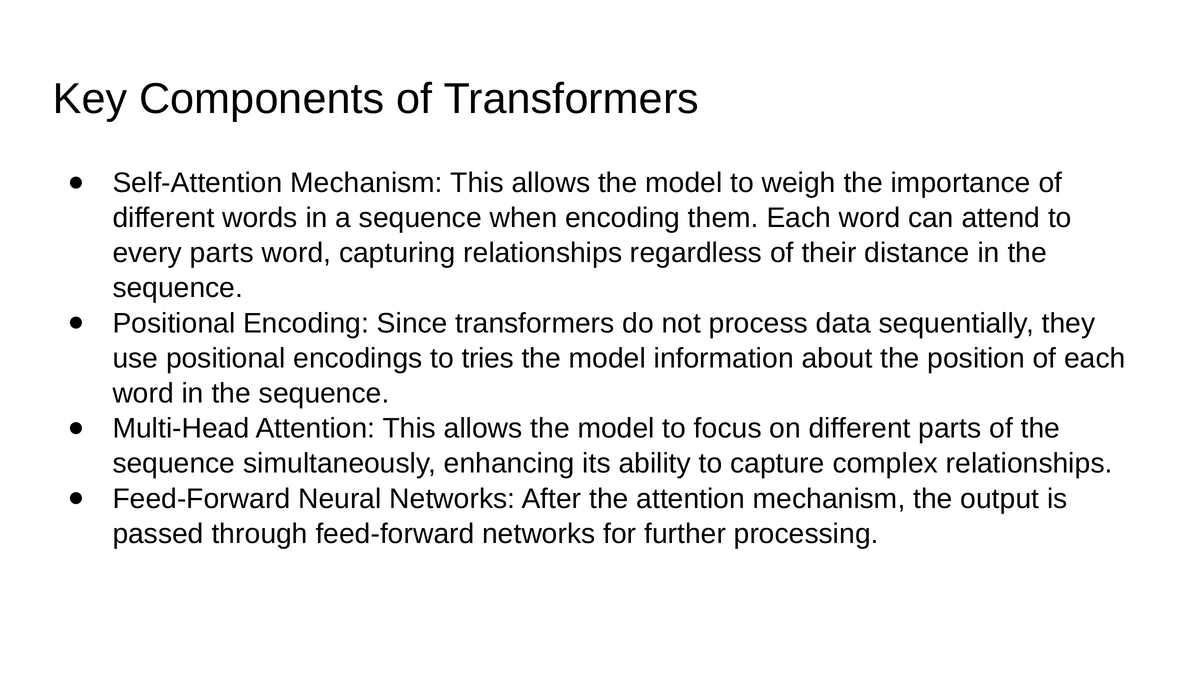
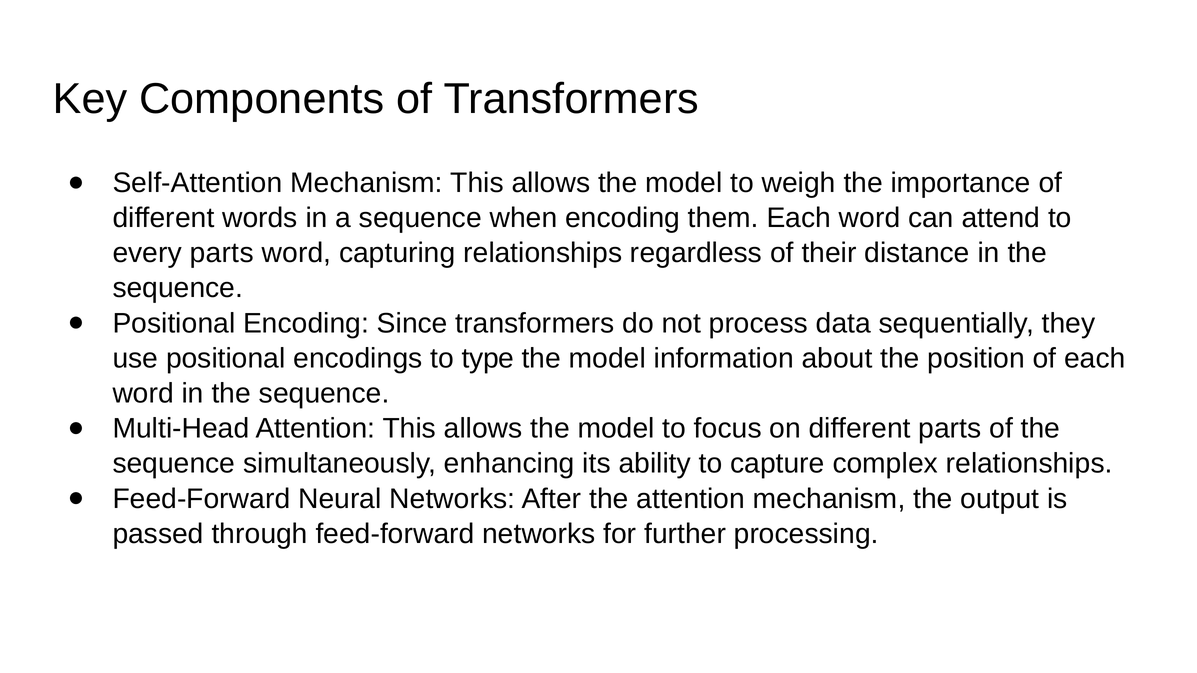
tries: tries -> type
